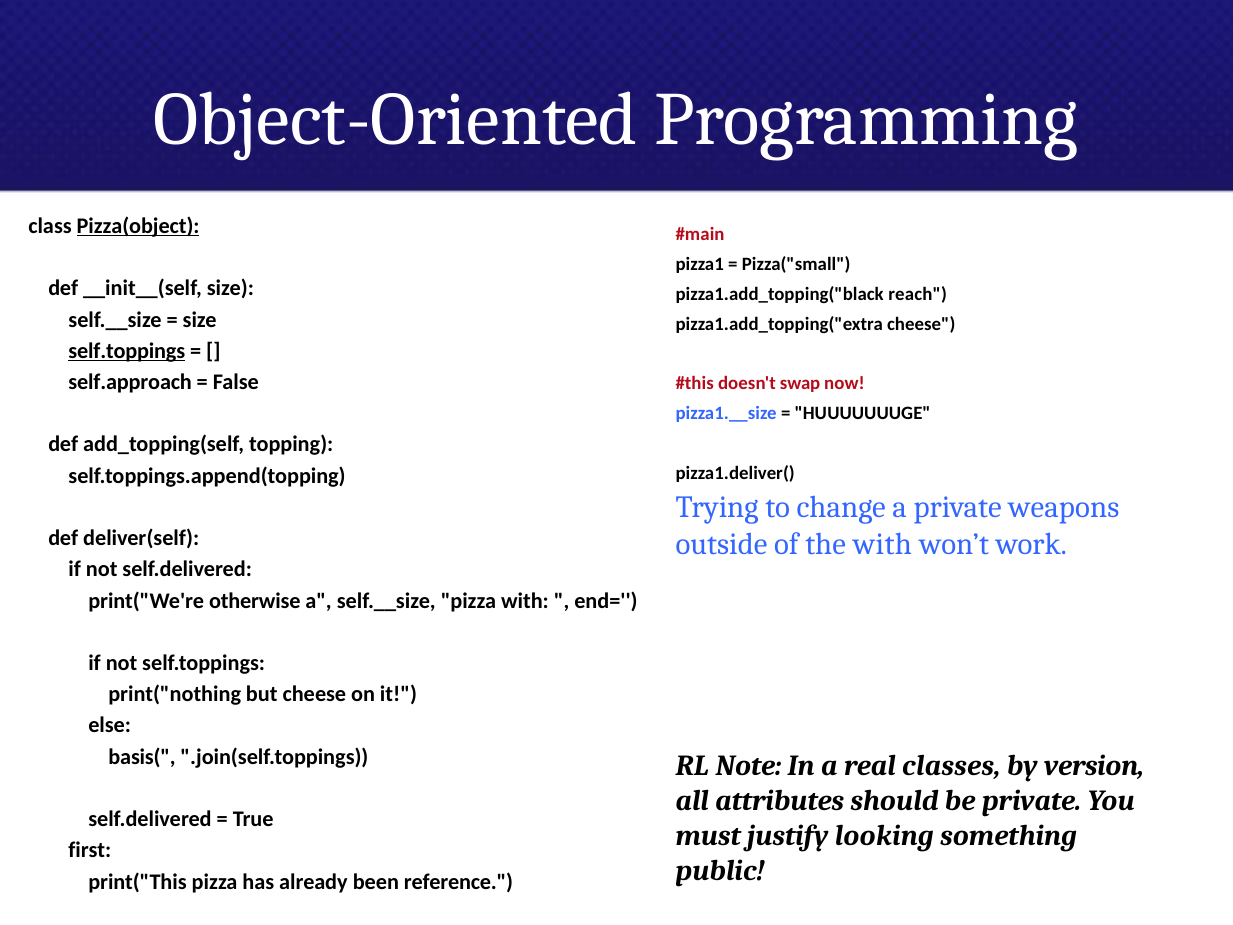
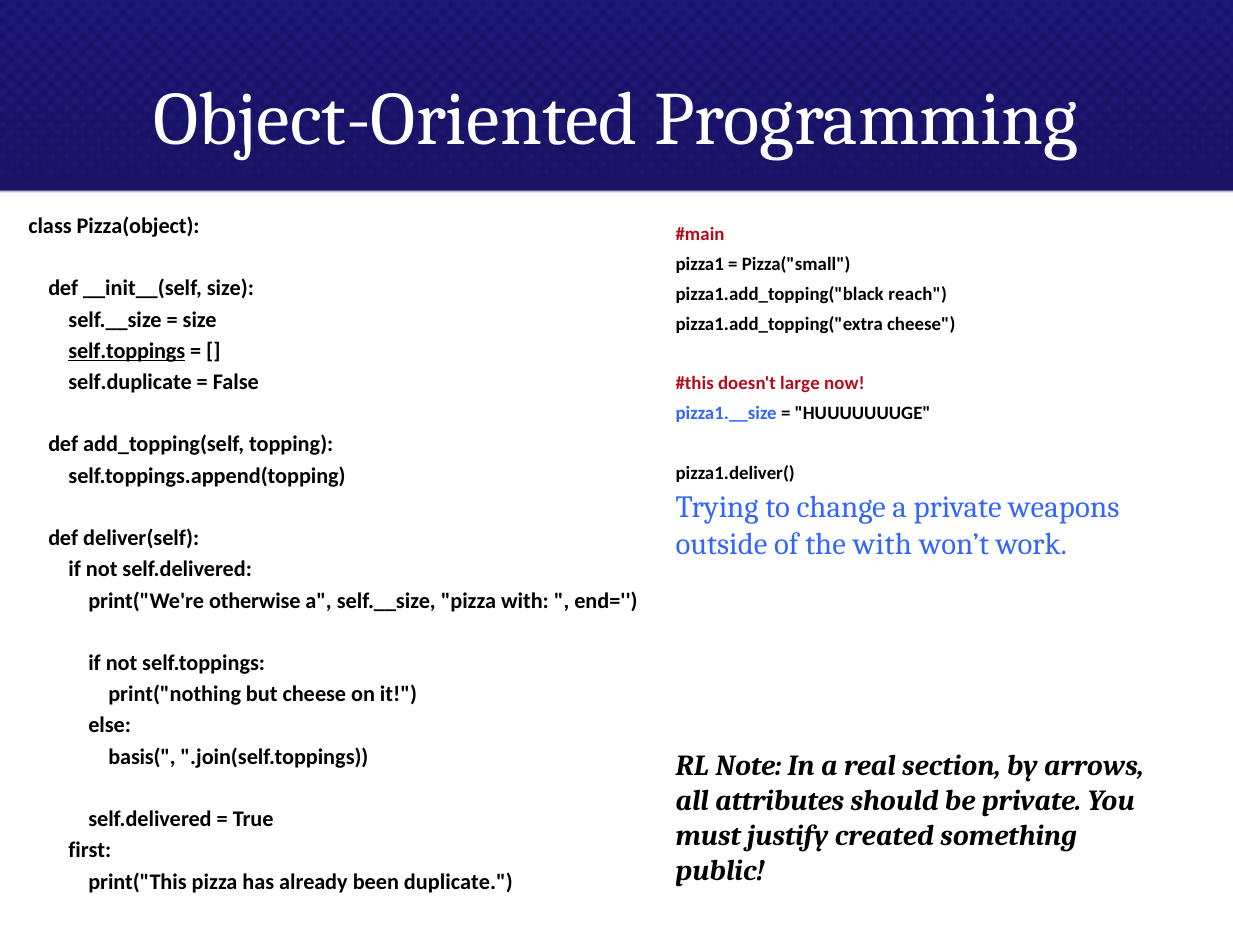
Pizza(object underline: present -> none
self.approach: self.approach -> self.duplicate
swap: swap -> large
classes: classes -> section
version: version -> arrows
looking: looking -> created
reference: reference -> duplicate
